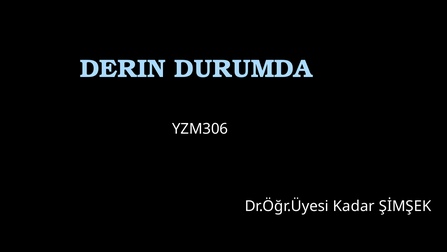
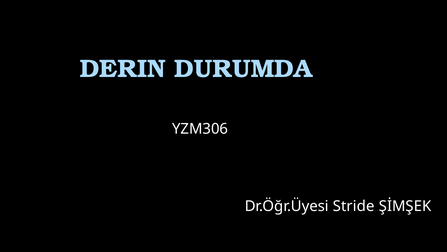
Kadar: Kadar -> Stride
